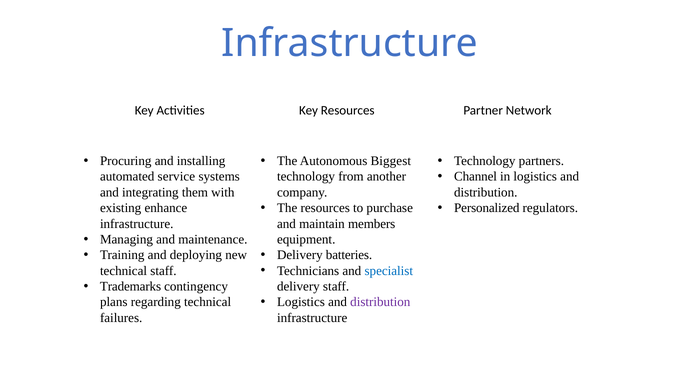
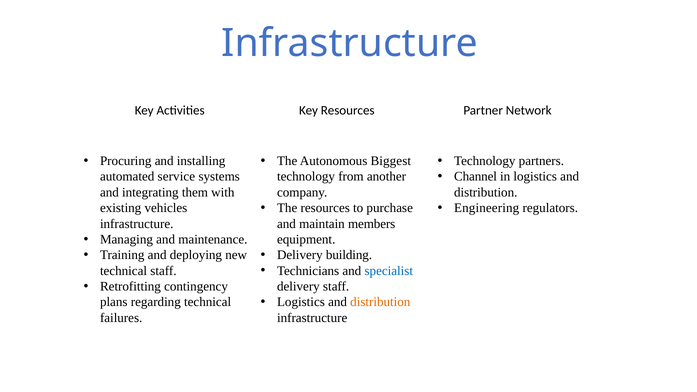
Personalized: Personalized -> Engineering
enhance: enhance -> vehicles
batteries: batteries -> building
Trademarks: Trademarks -> Retrofitting
distribution at (380, 302) colour: purple -> orange
